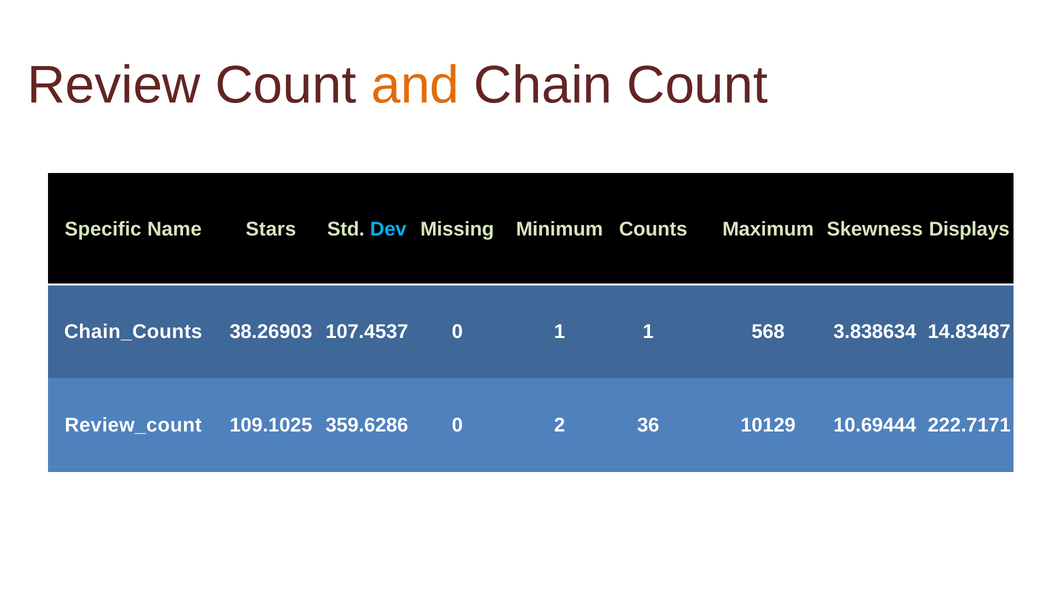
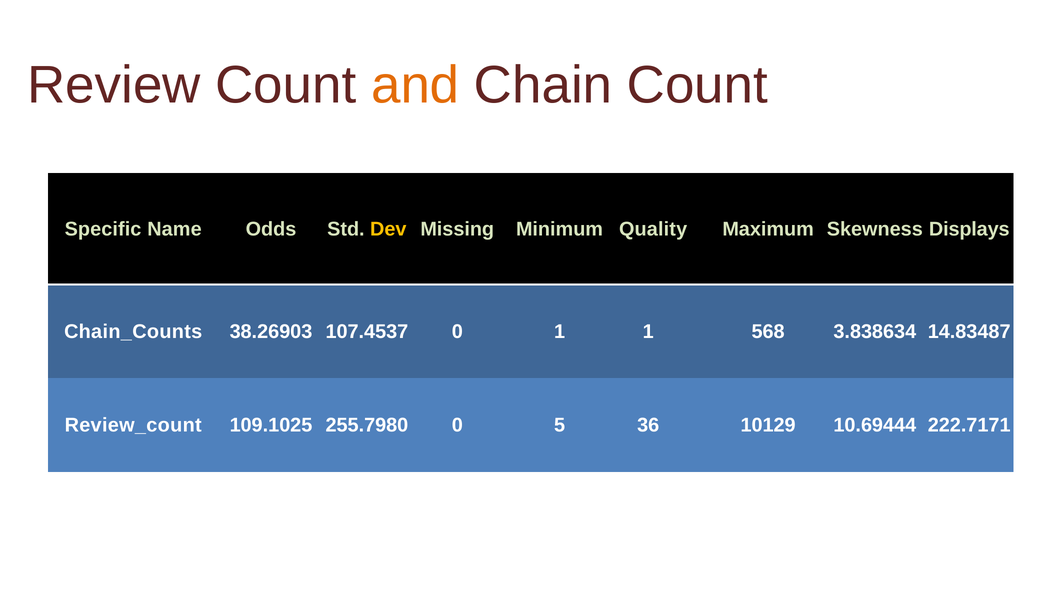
Stars: Stars -> Odds
Dev colour: light blue -> yellow
Counts: Counts -> Quality
359.6286: 359.6286 -> 255.7980
2: 2 -> 5
